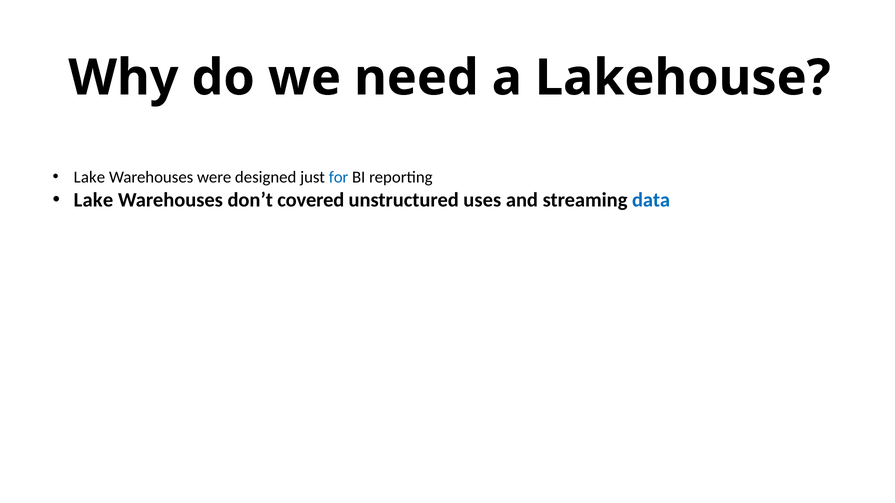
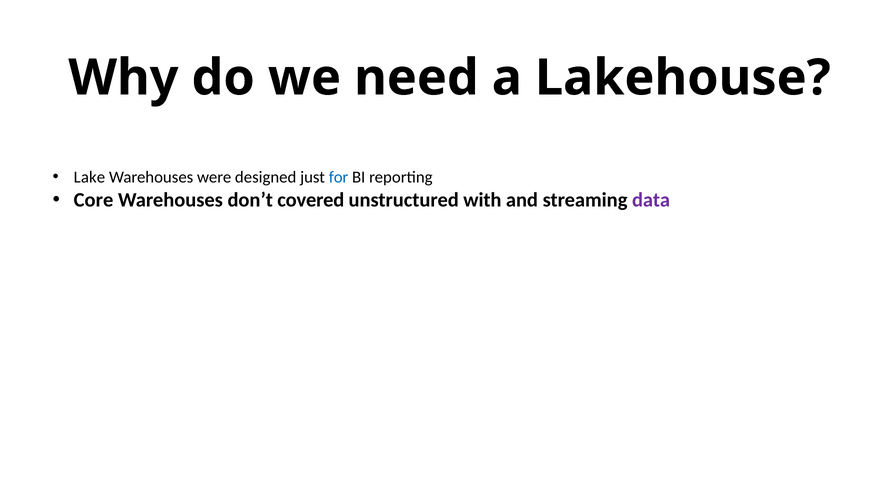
Lake at (93, 200): Lake -> Core
uses: uses -> with
data colour: blue -> purple
